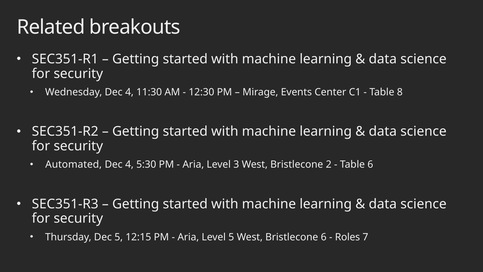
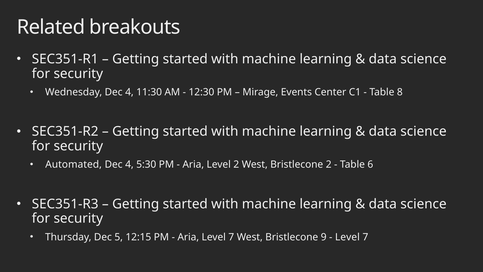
Level 3: 3 -> 2
Aria Level 5: 5 -> 7
Bristlecone 6: 6 -> 9
Roles at (347, 237): Roles -> Level
